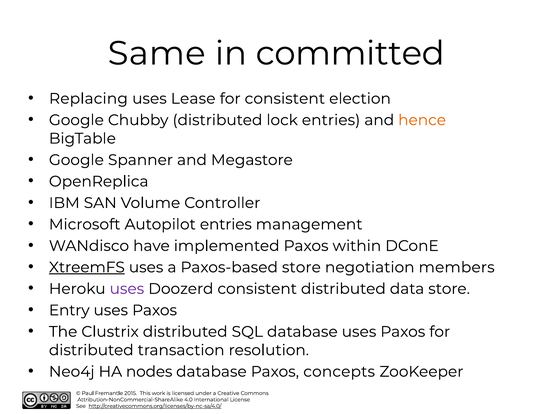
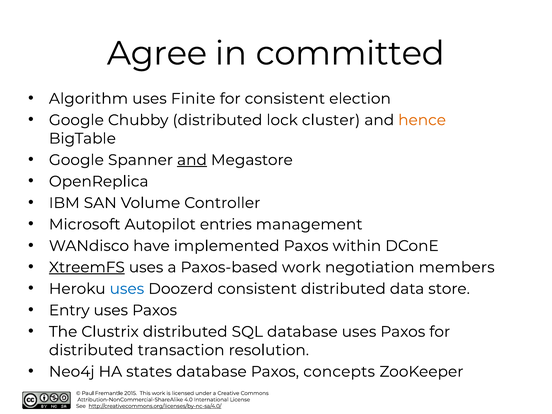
Same: Same -> Agree
Replacing: Replacing -> Algorithm
Lease: Lease -> Finite
lock entries: entries -> cluster
and at (192, 160) underline: none -> present
Paxos-based store: store -> work
uses at (127, 289) colour: purple -> blue
nodes: nodes -> states
